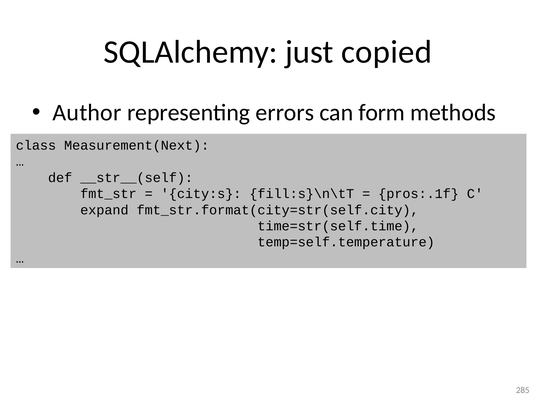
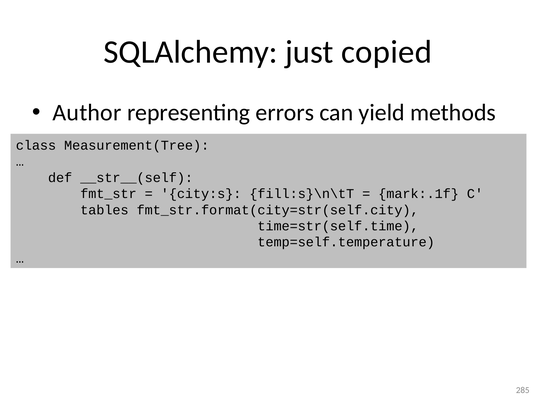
form: form -> yield
Measurement(Next: Measurement(Next -> Measurement(Tree
pros:.1f: pros:.1f -> mark:.1f
expand: expand -> tables
